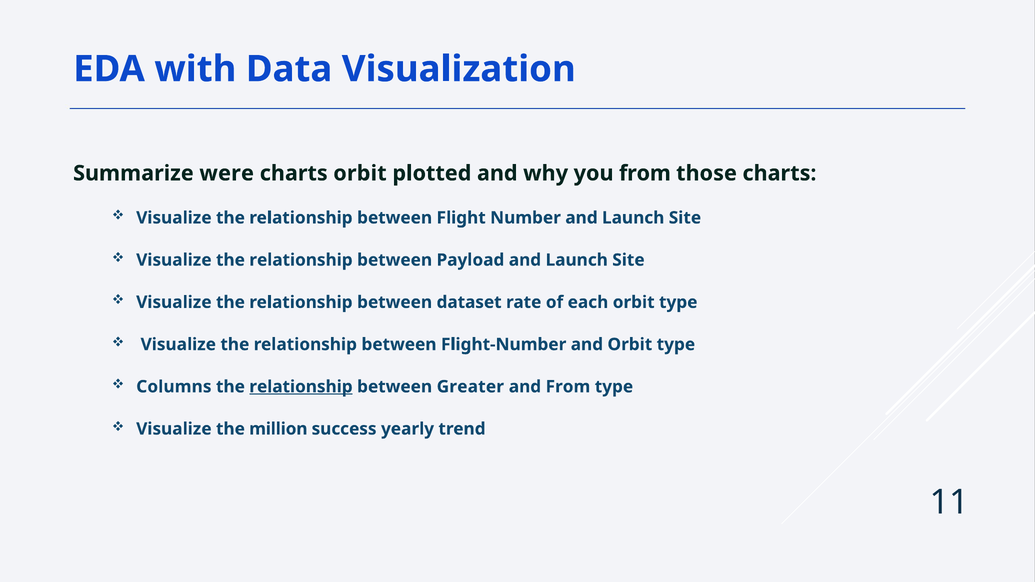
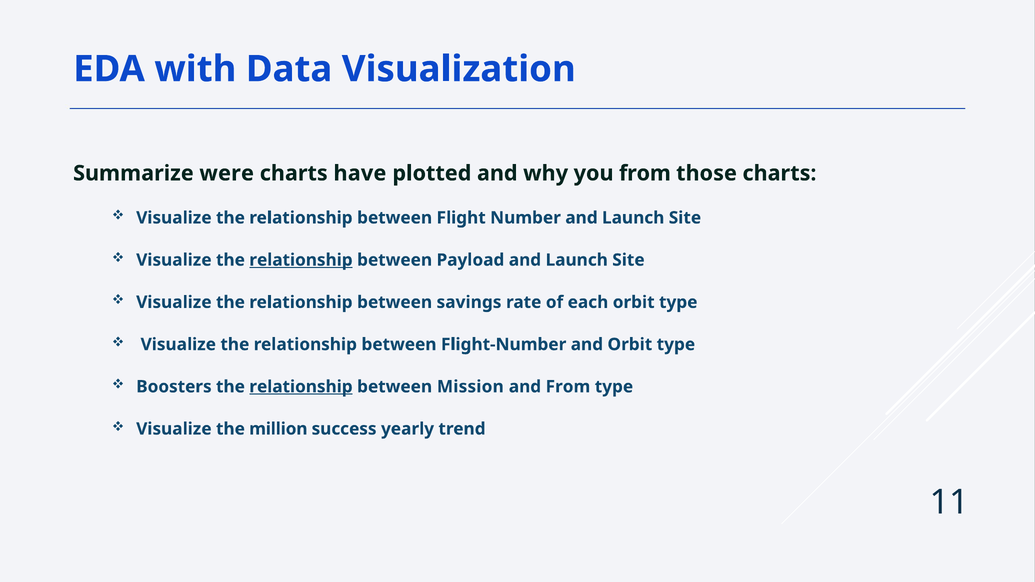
charts orbit: orbit -> have
relationship at (301, 260) underline: none -> present
dataset: dataset -> savings
Columns: Columns -> Boosters
Greater: Greater -> Mission
